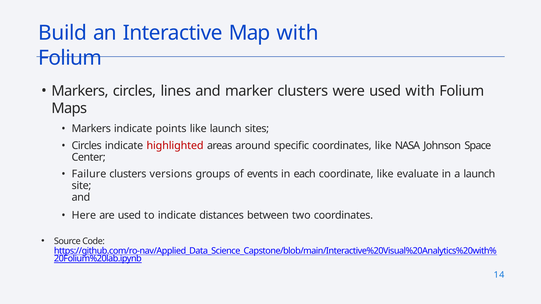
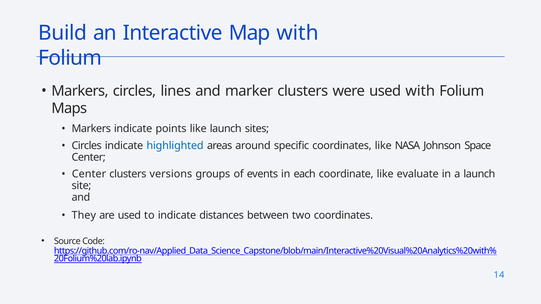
highlighted colour: red -> blue
Failure at (89, 174): Failure -> Center
Here: Here -> They
